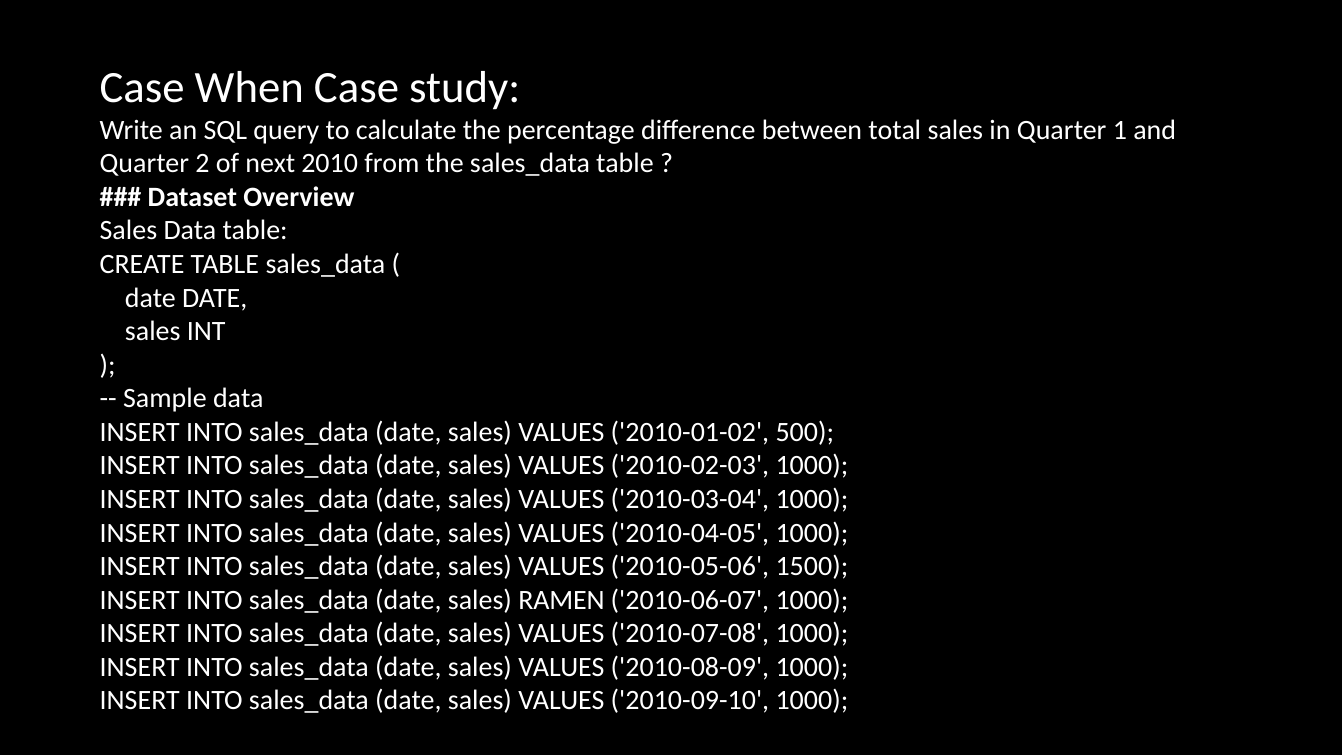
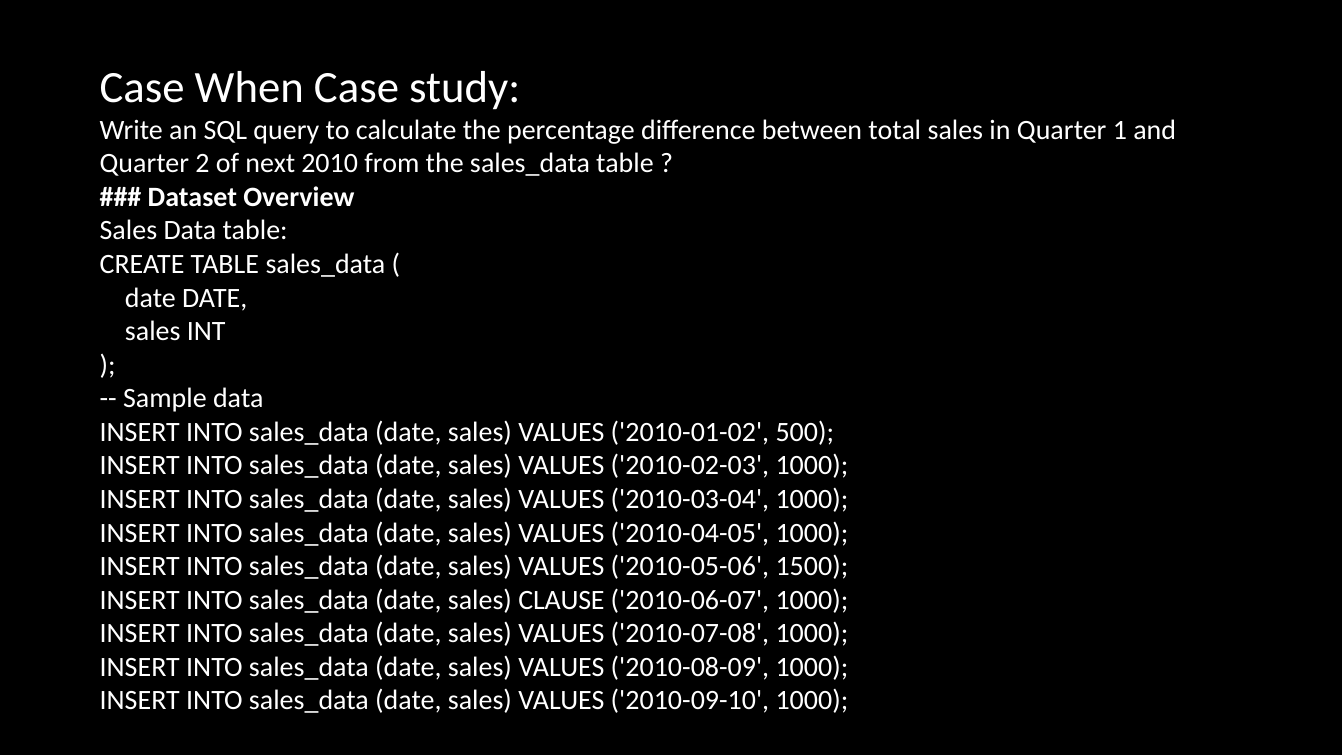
RAMEN: RAMEN -> CLAUSE
